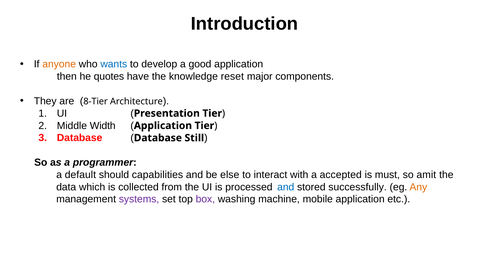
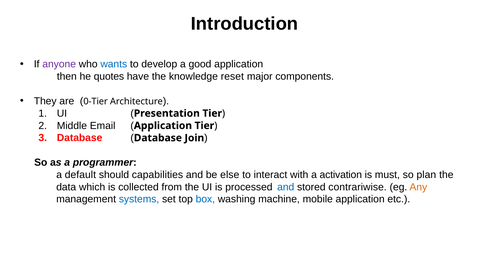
anyone colour: orange -> purple
8-Tier: 8-Tier -> 0-Tier
Width: Width -> Email
Still: Still -> Join
accepted: accepted -> activation
amit: amit -> plan
successfully: successfully -> contrariwise
systems colour: purple -> blue
box colour: purple -> blue
